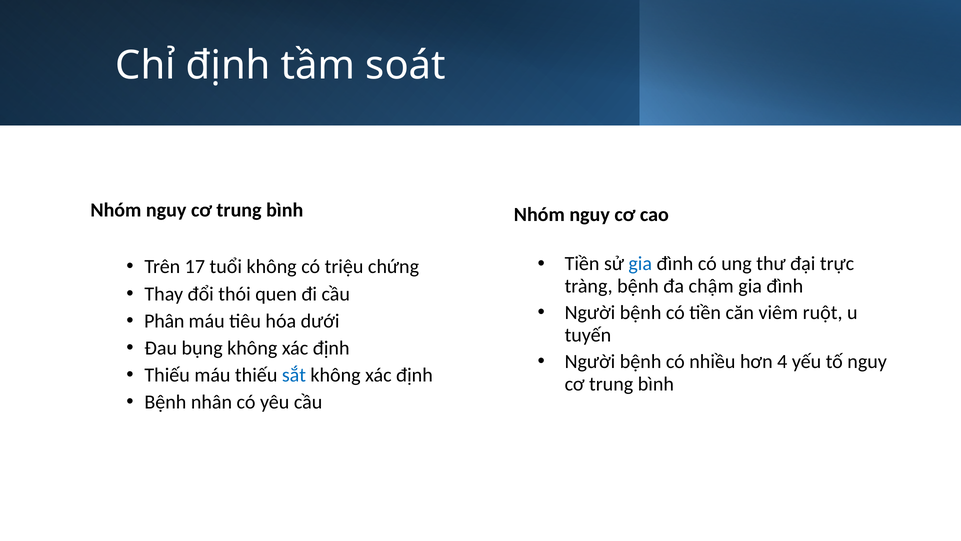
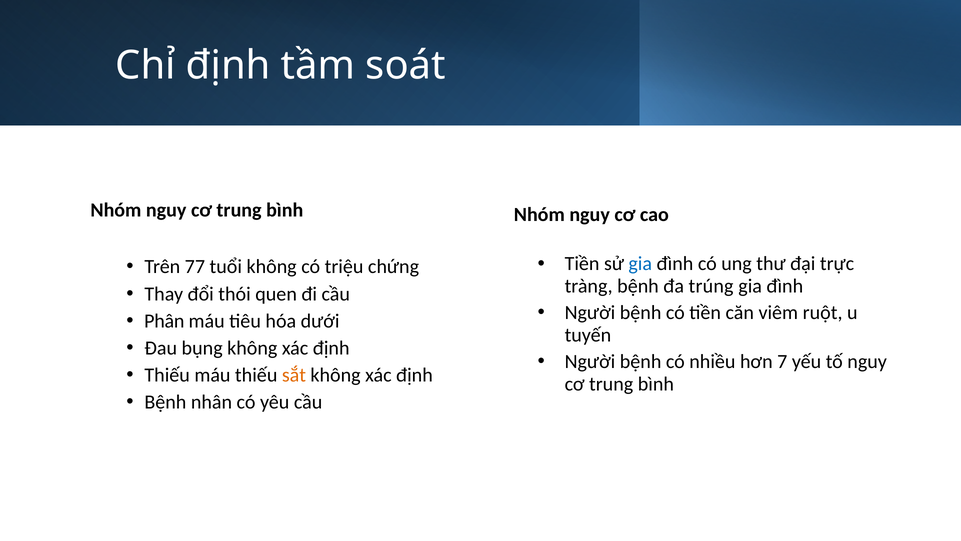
17: 17 -> 77
chậm: chậm -> trúng
4: 4 -> 7
sắt colour: blue -> orange
